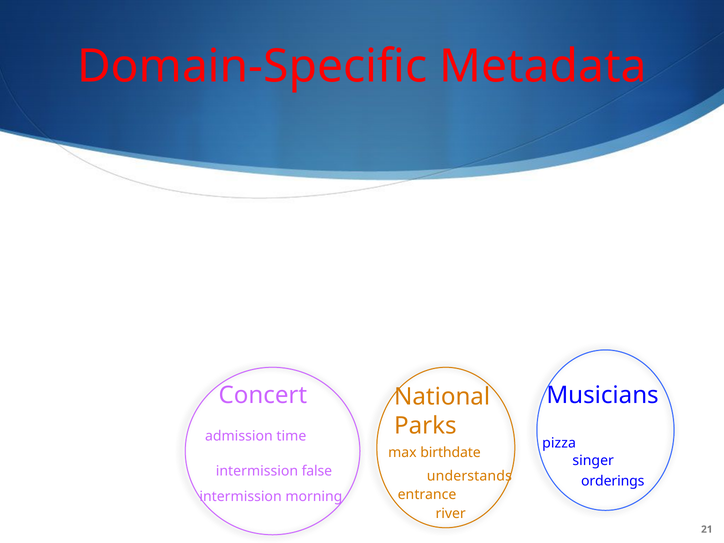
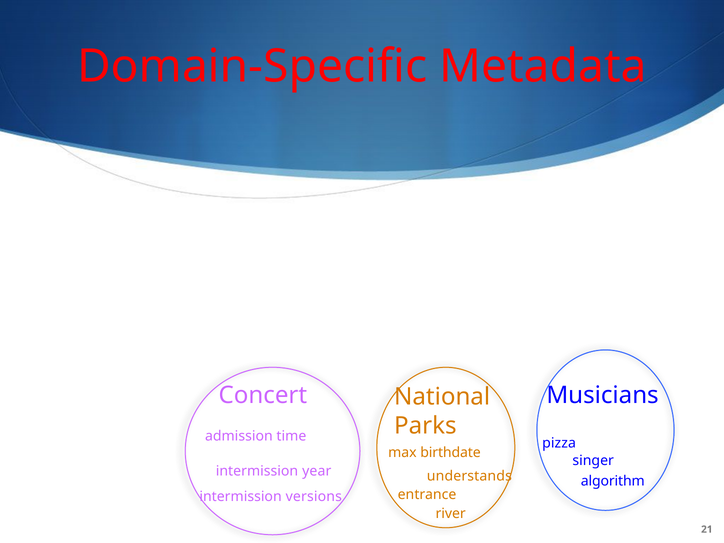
false: false -> year
orderings: orderings -> algorithm
morning: morning -> versions
